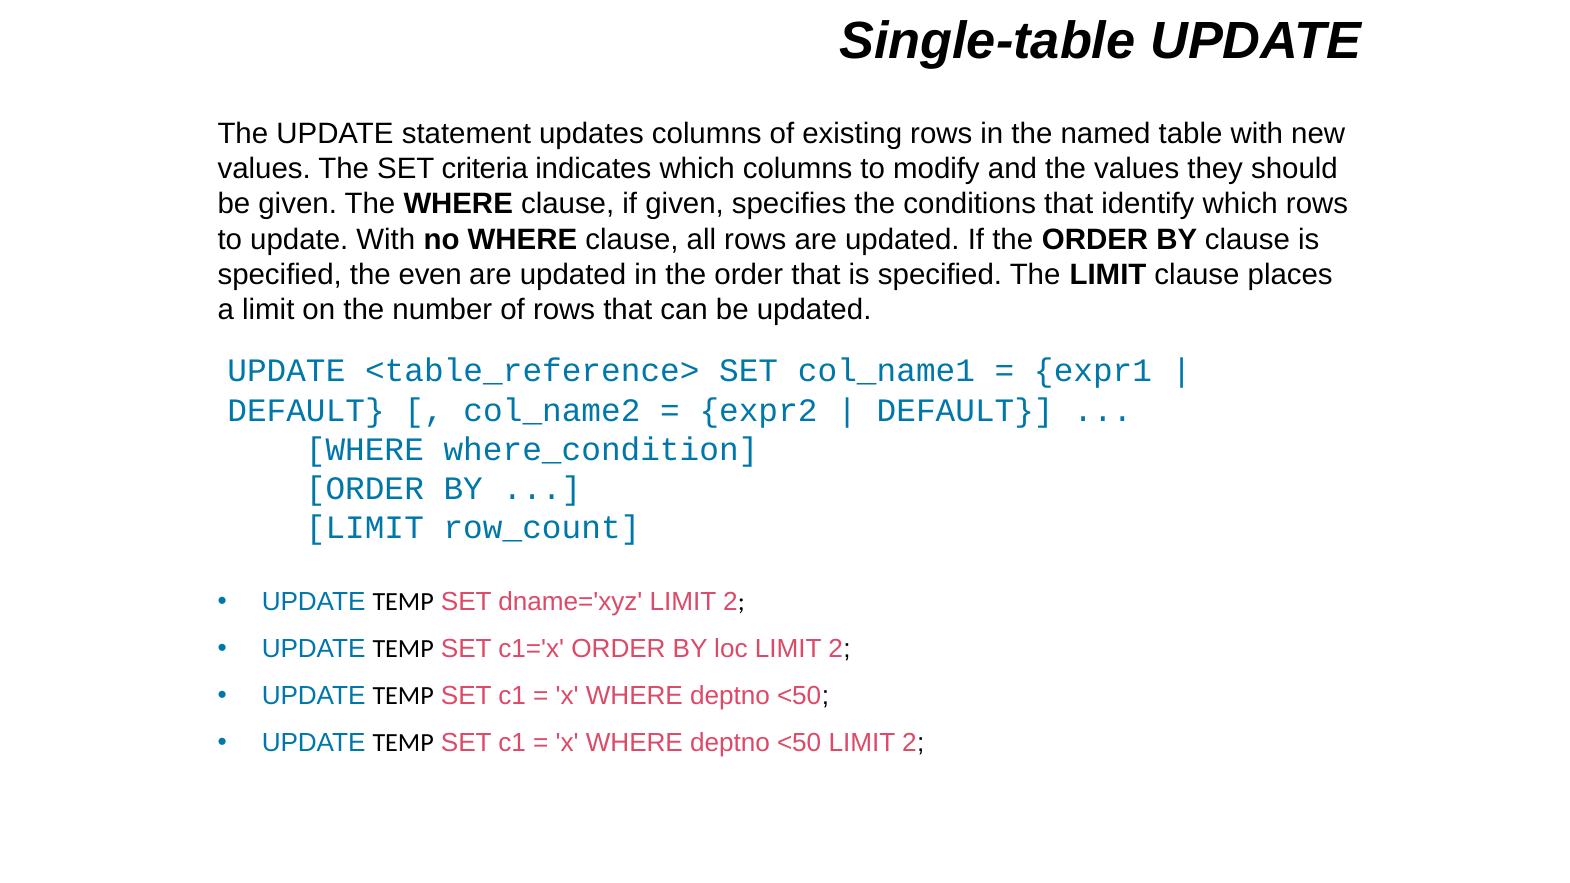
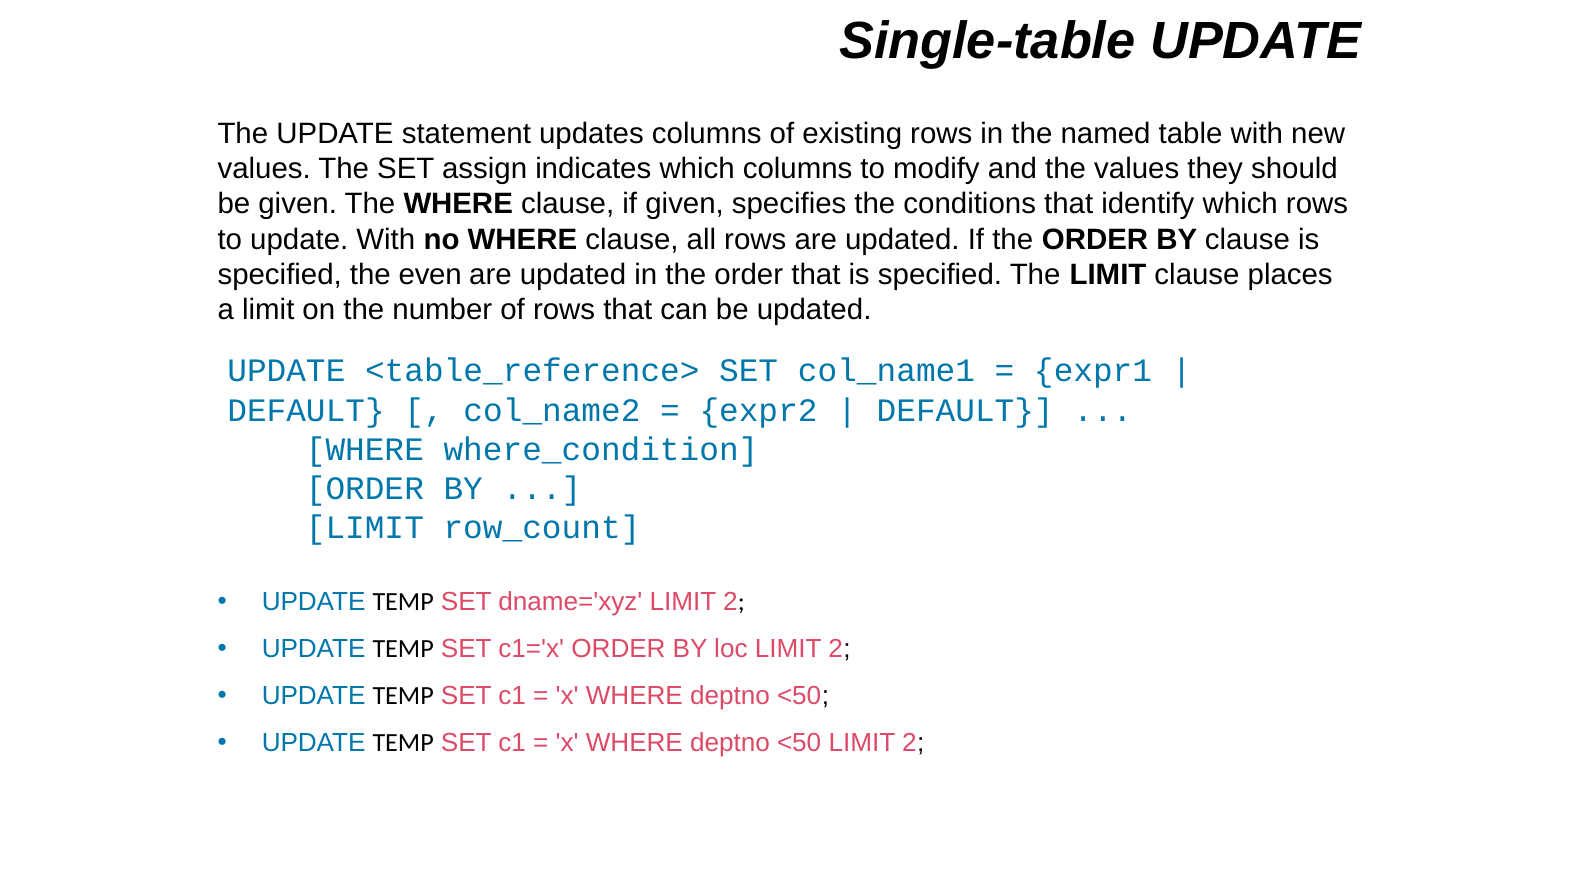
criteria: criteria -> assign
